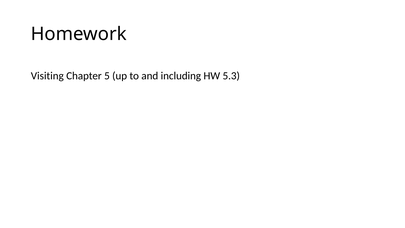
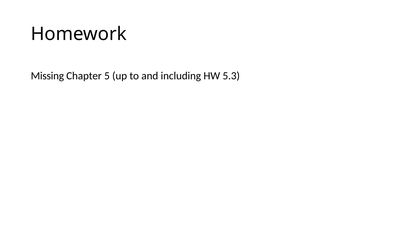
Visiting: Visiting -> Missing
